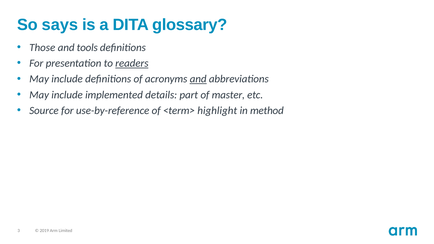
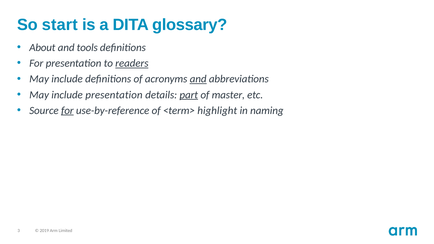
says: says -> start
Those: Those -> About
include implemented: implemented -> presentation
part underline: none -> present
for at (67, 111) underline: none -> present
method: method -> naming
